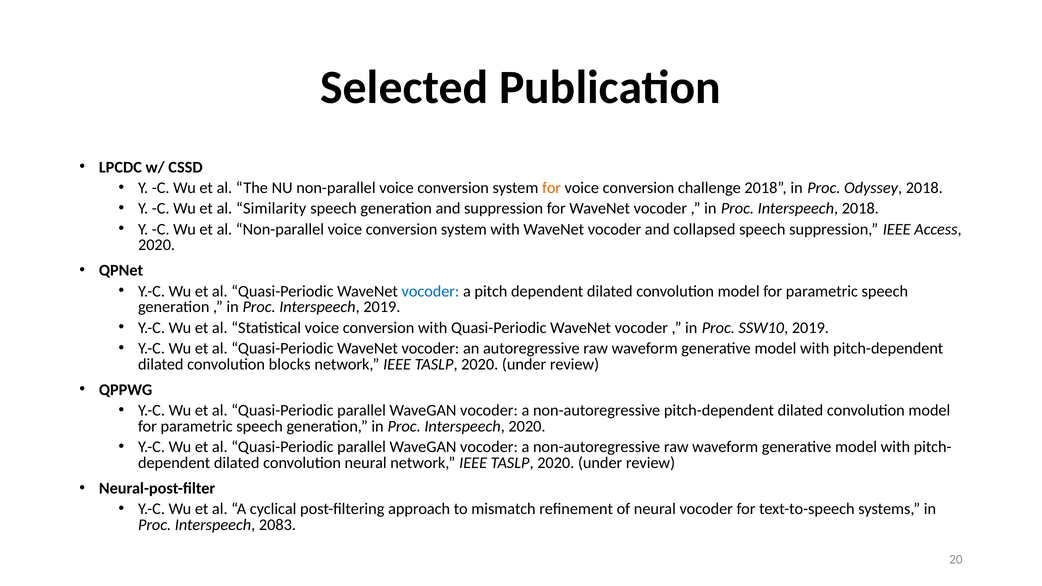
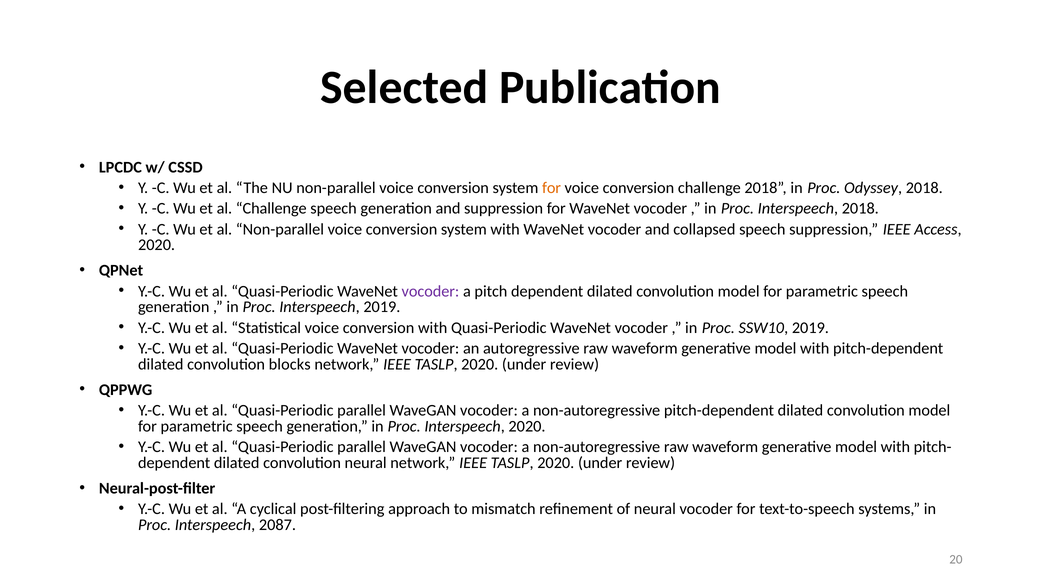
al Similarity: Similarity -> Challenge
vocoder at (430, 291) colour: blue -> purple
2083: 2083 -> 2087
